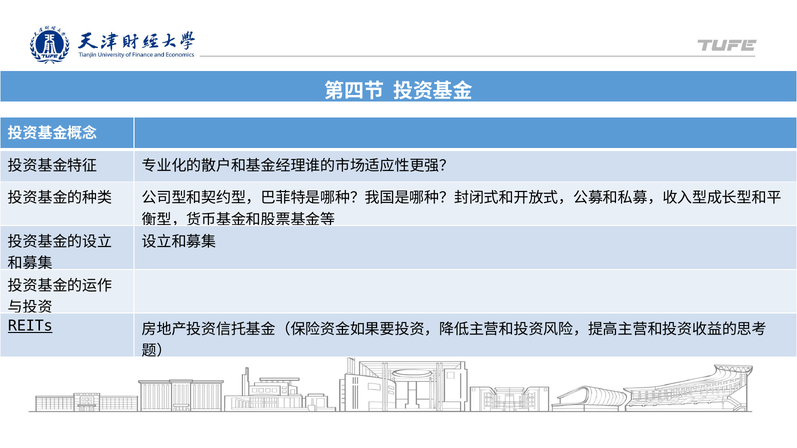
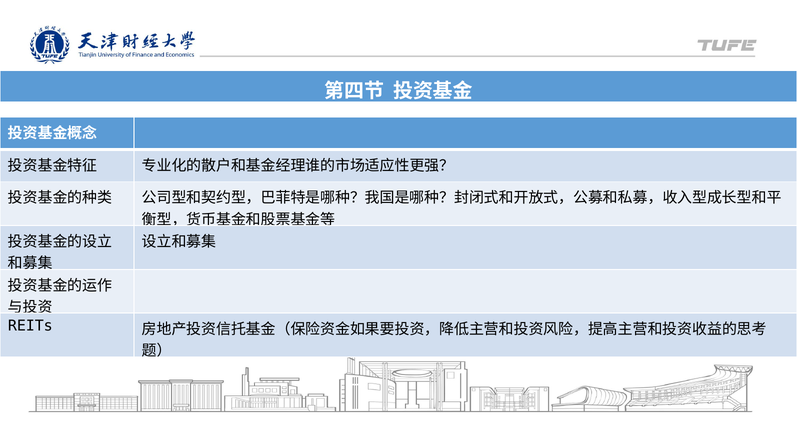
REITs underline: present -> none
